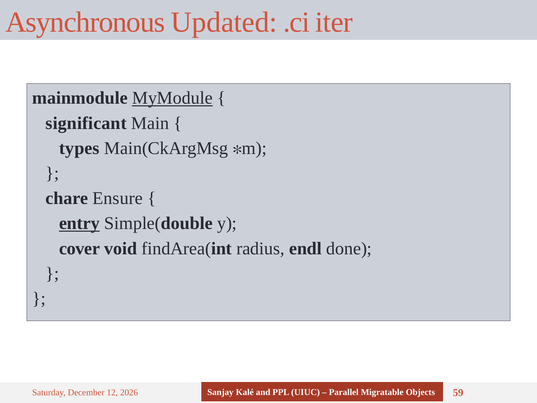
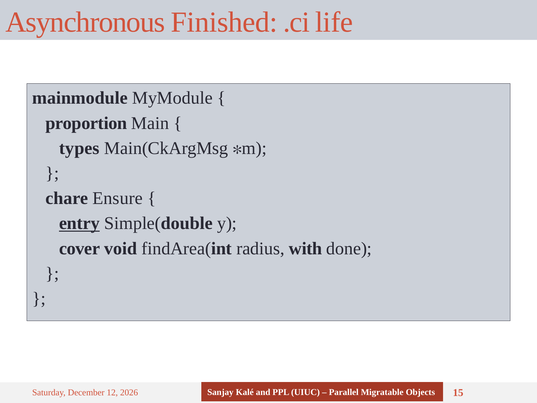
Updated: Updated -> Finished
iter: iter -> life
MyModule underline: present -> none
significant: significant -> proportion
endl: endl -> with
59: 59 -> 15
